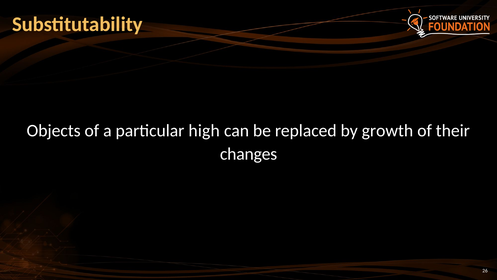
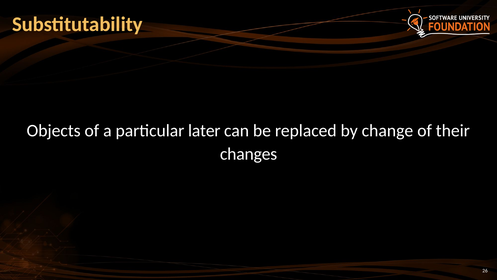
high: high -> later
growth: growth -> change
